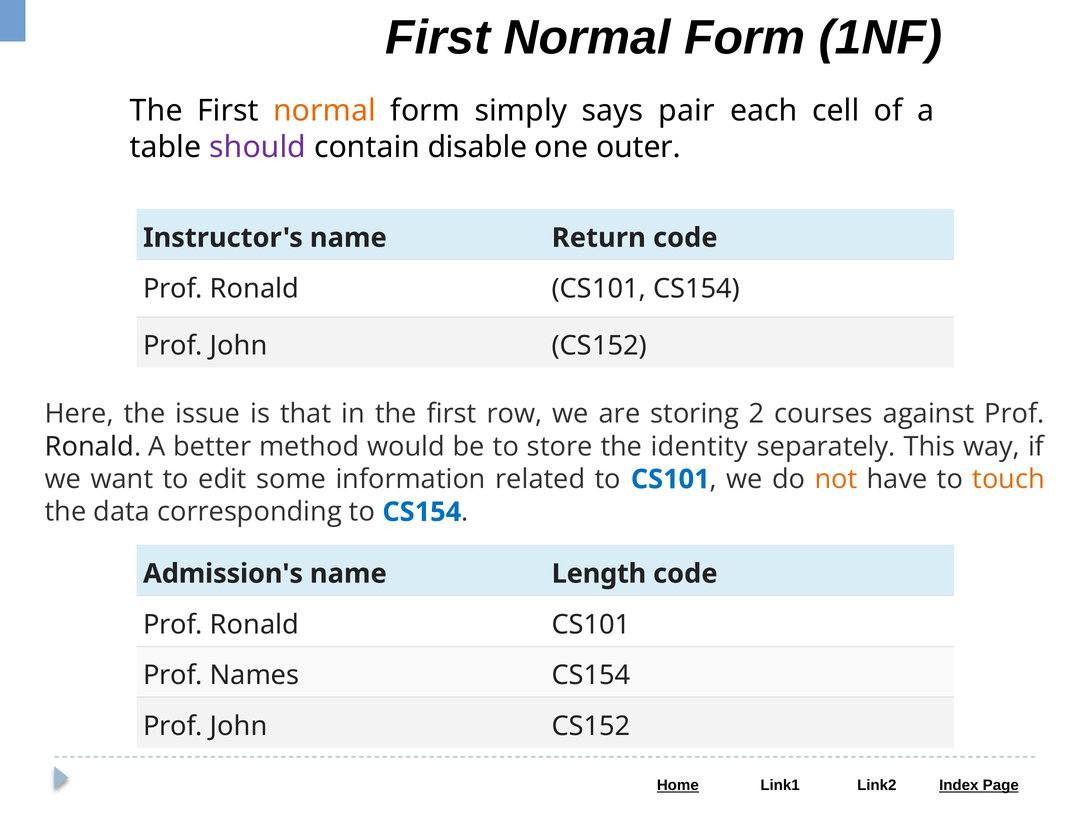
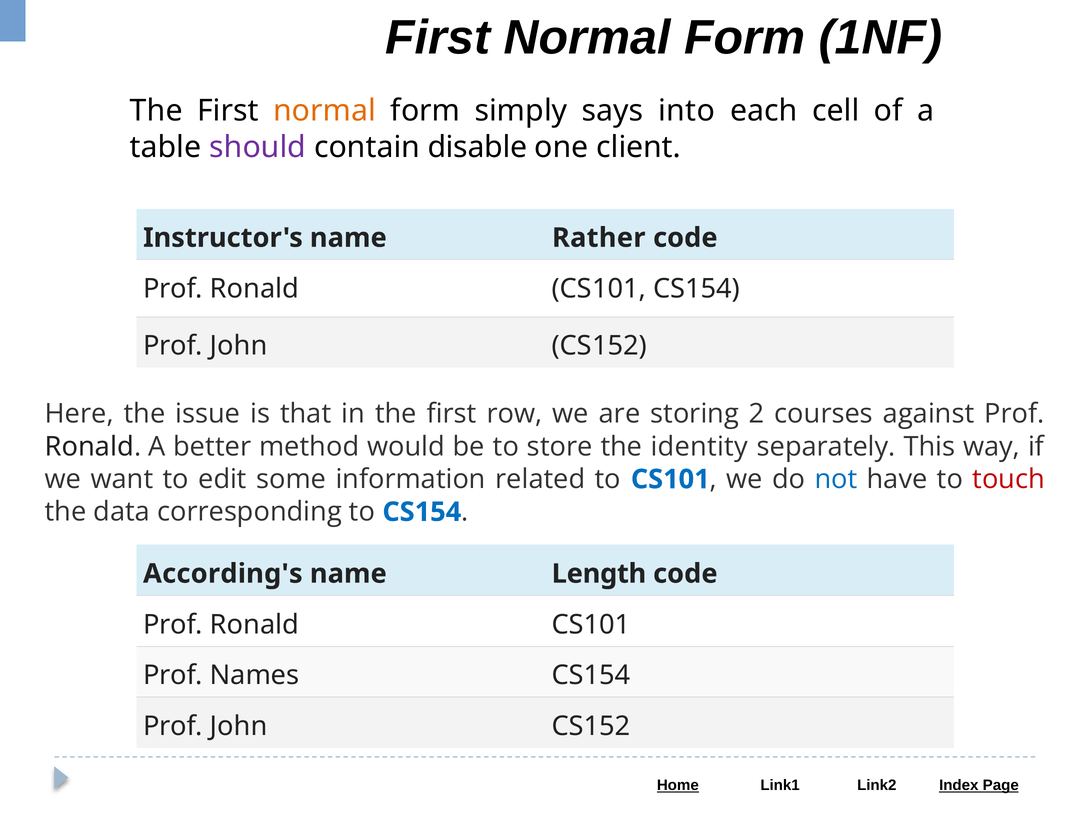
pair: pair -> into
outer: outer -> client
Return: Return -> Rather
not colour: orange -> blue
touch colour: orange -> red
Admission's: Admission's -> According's
